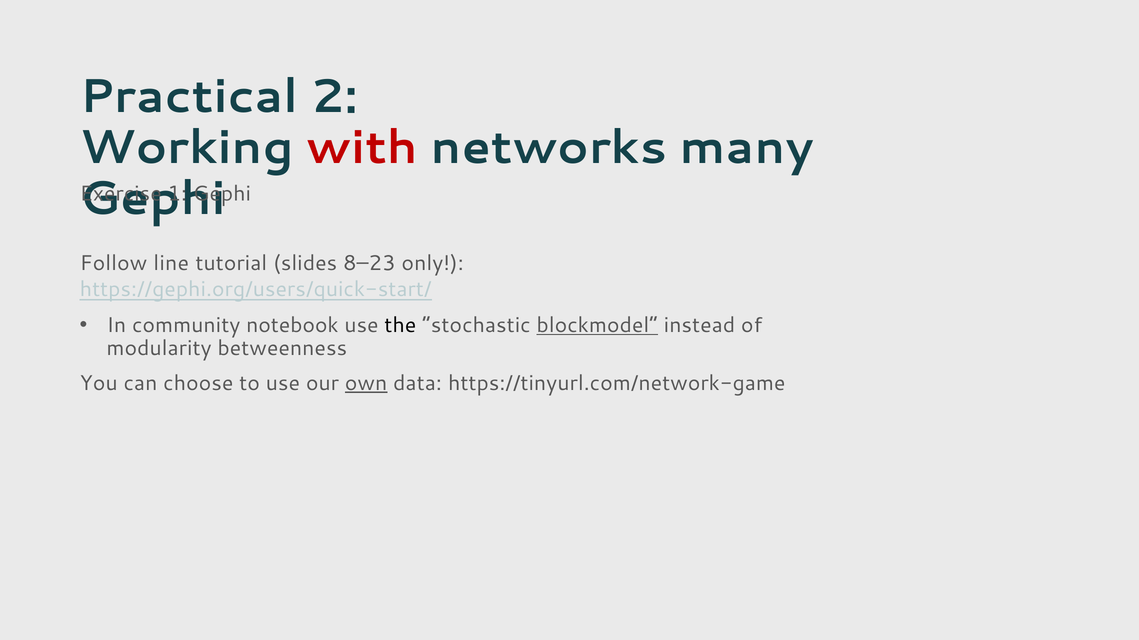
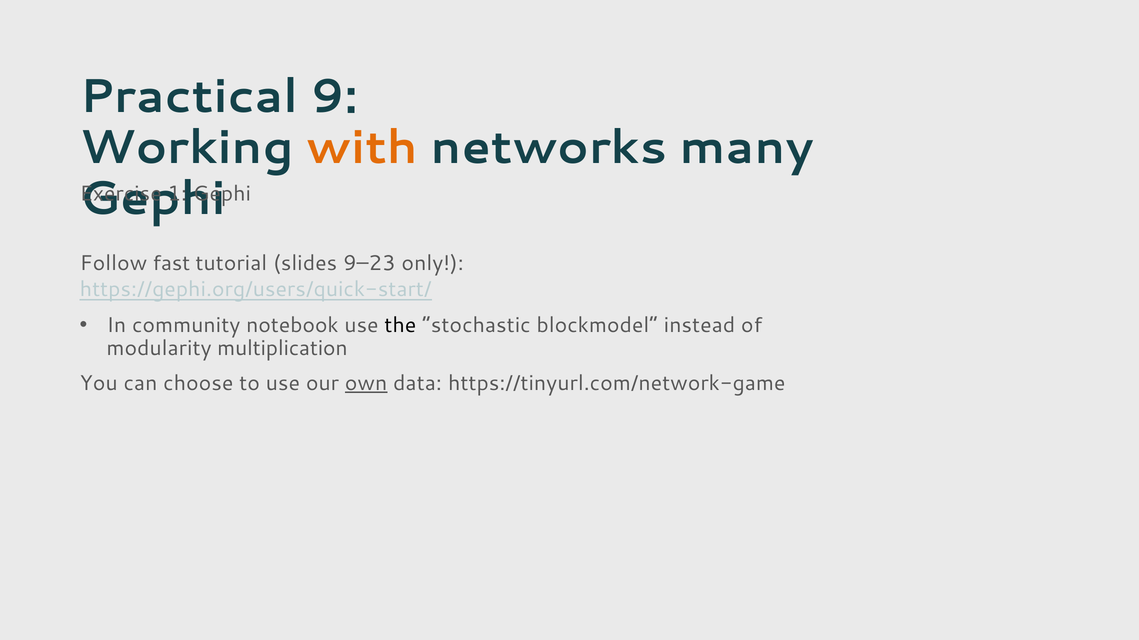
2: 2 -> 9
with colour: red -> orange
line: line -> fast
8–23: 8–23 -> 9–23
blockmodel underline: present -> none
betweenness: betweenness -> multiplication
